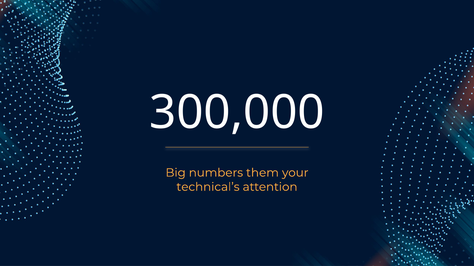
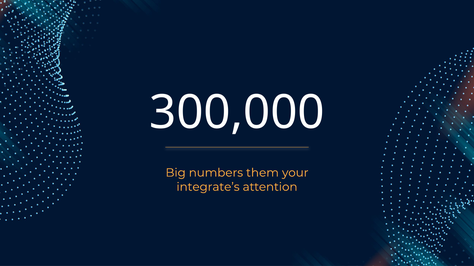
technical’s: technical’s -> integrate’s
